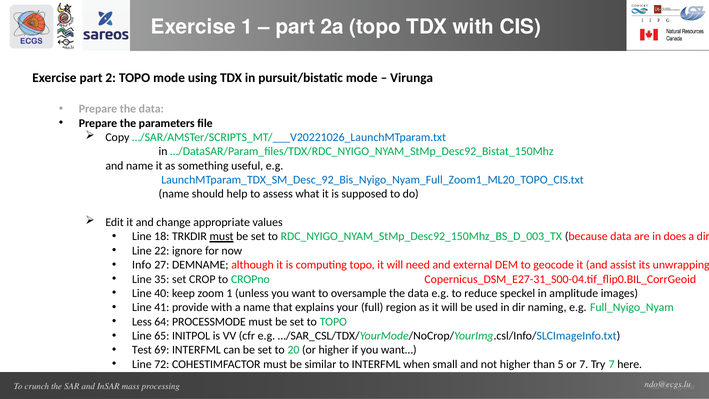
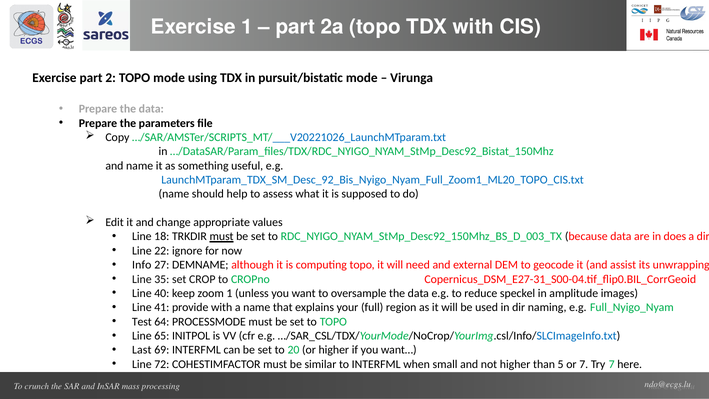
Less: Less -> Test
Test: Test -> Last
